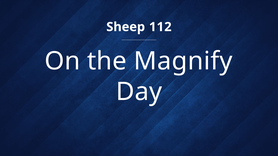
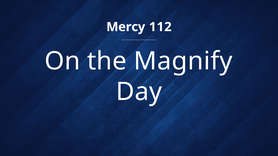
Sheep: Sheep -> Mercy
